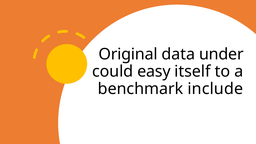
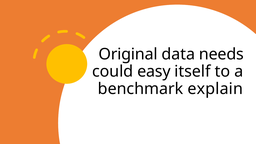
under: under -> needs
include: include -> explain
